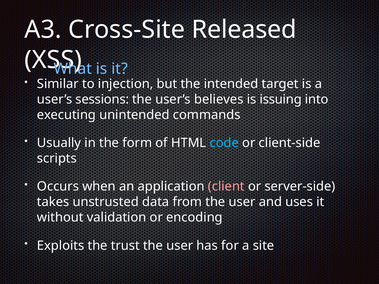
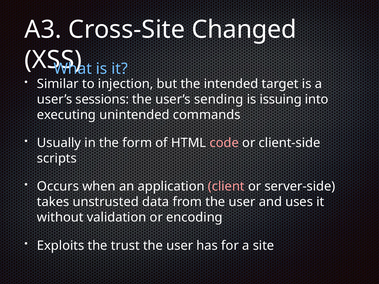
Released: Released -> Changed
believes: believes -> sending
code colour: light blue -> pink
